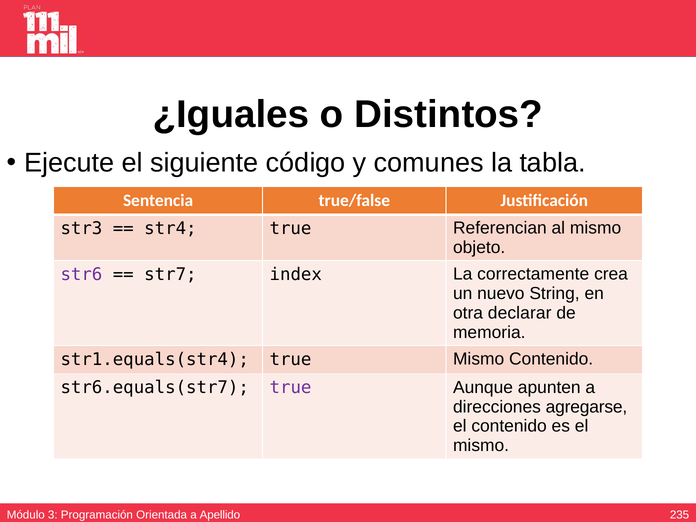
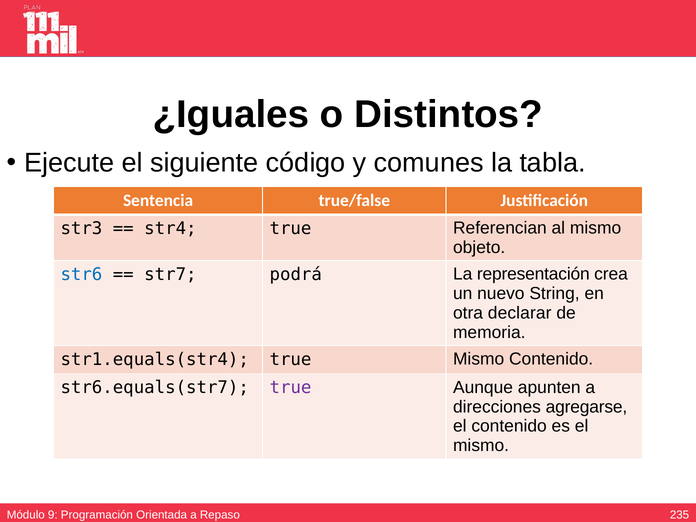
str6 colour: purple -> blue
index: index -> podrá
correctamente: correctamente -> representación
3: 3 -> 9
Apellido: Apellido -> Repaso
